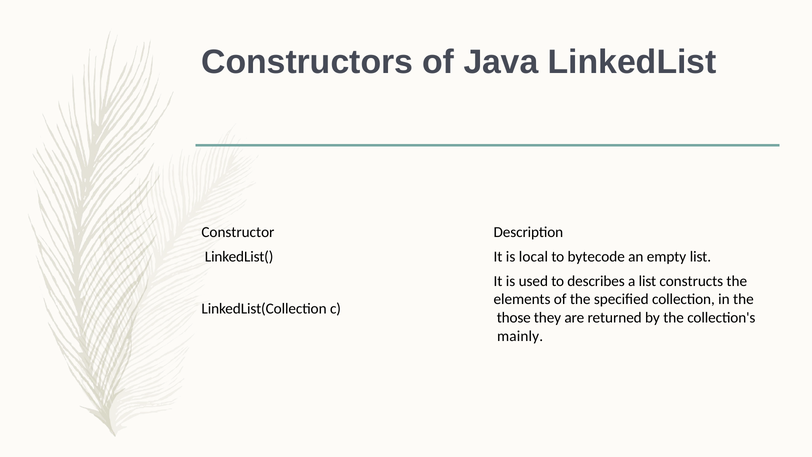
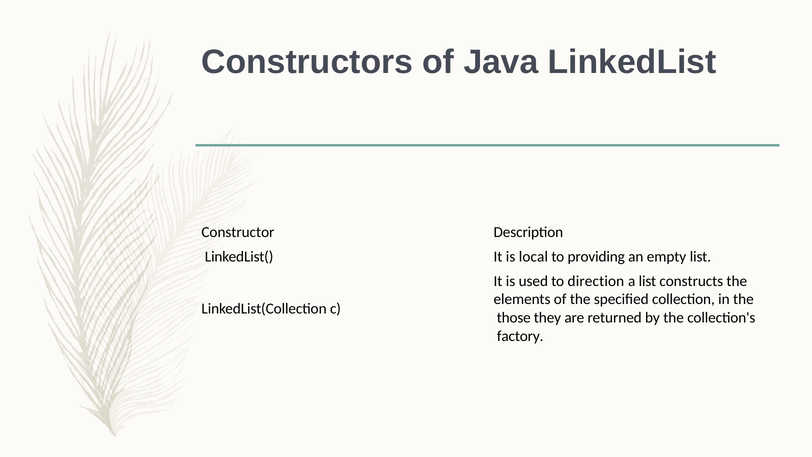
bytecode: bytecode -> providing
describes: describes -> direction
mainly: mainly -> factory
